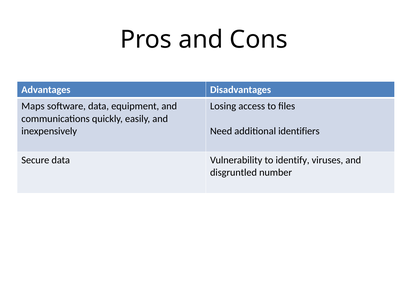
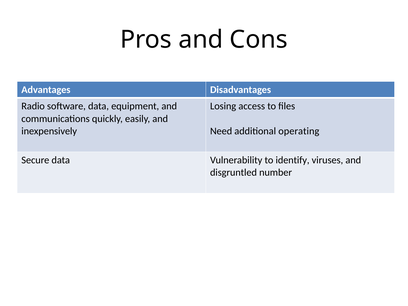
Maps: Maps -> Radio
identifiers: identifiers -> operating
